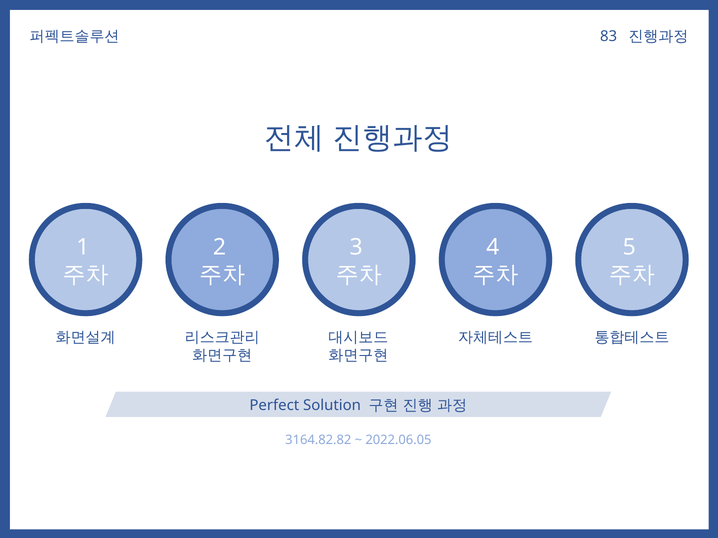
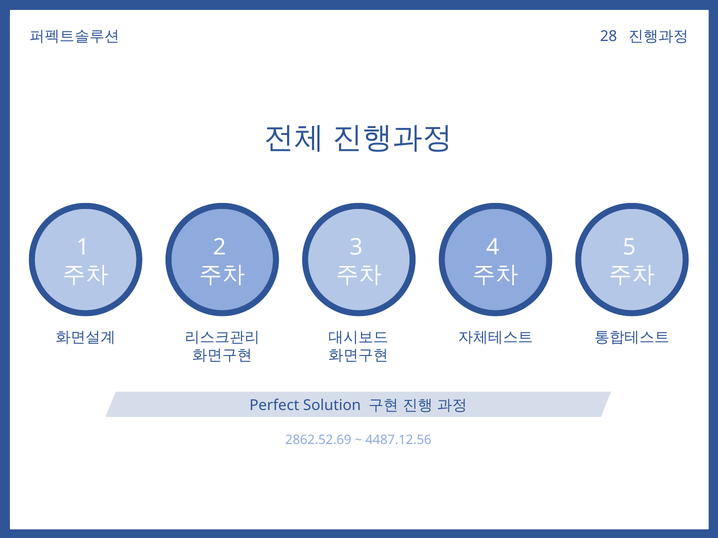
83: 83 -> 28
3164.82.82: 3164.82.82 -> 2862.52.69
2022.06.05: 2022.06.05 -> 4487.12.56
